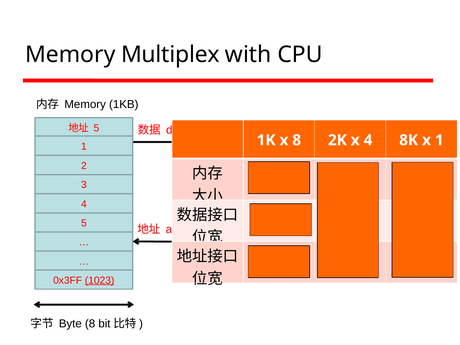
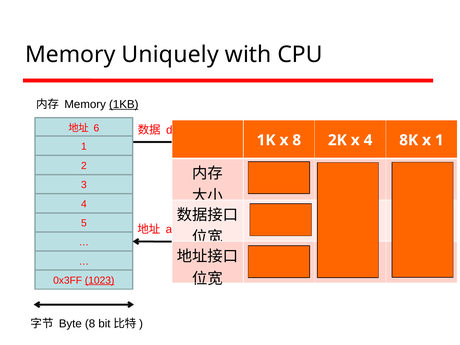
Multiplex: Multiplex -> Uniquely
1KB underline: none -> present
5 at (96, 128): 5 -> 6
